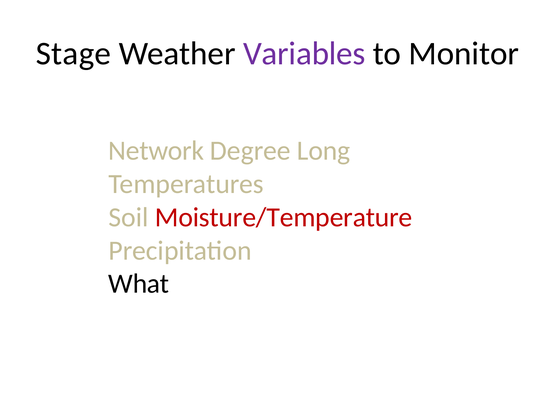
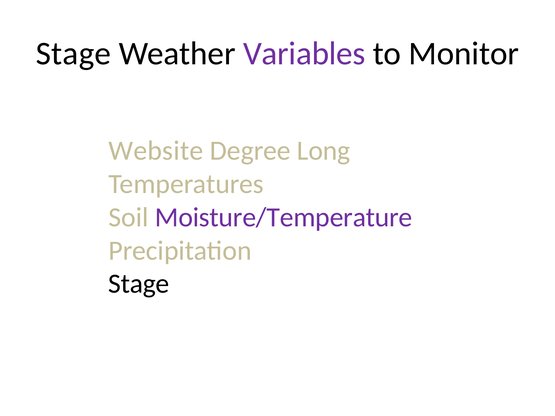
Network: Network -> Website
Moisture/Temperature colour: red -> purple
What at (139, 284): What -> Stage
